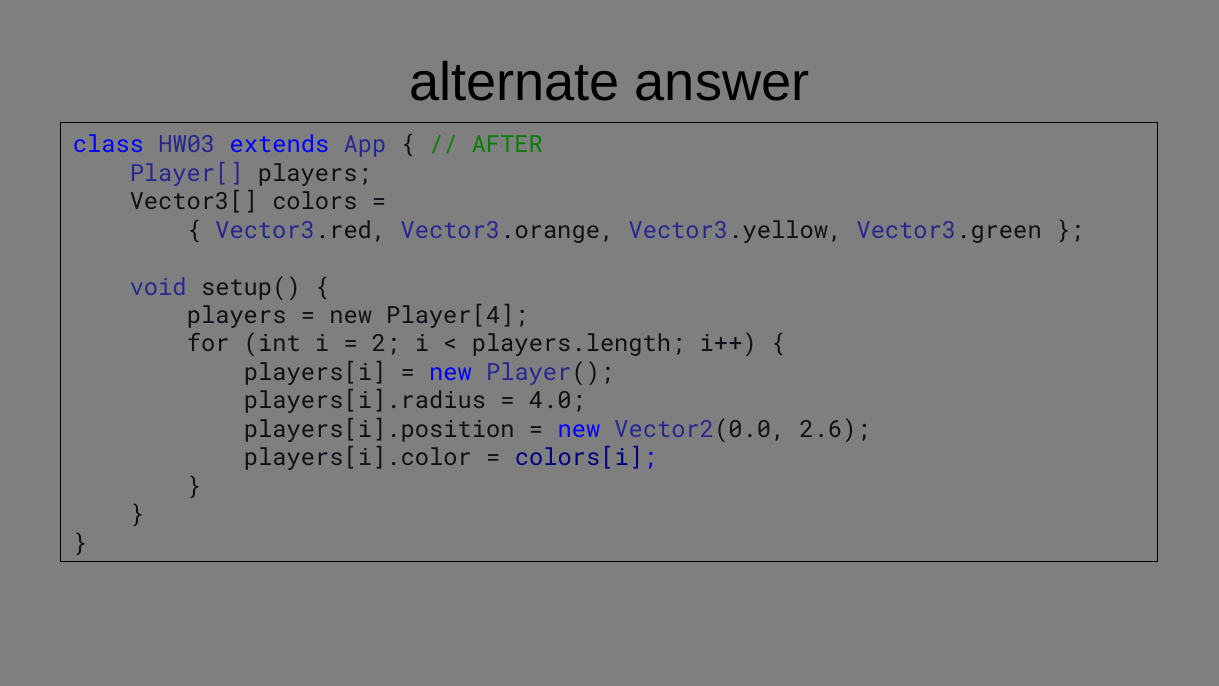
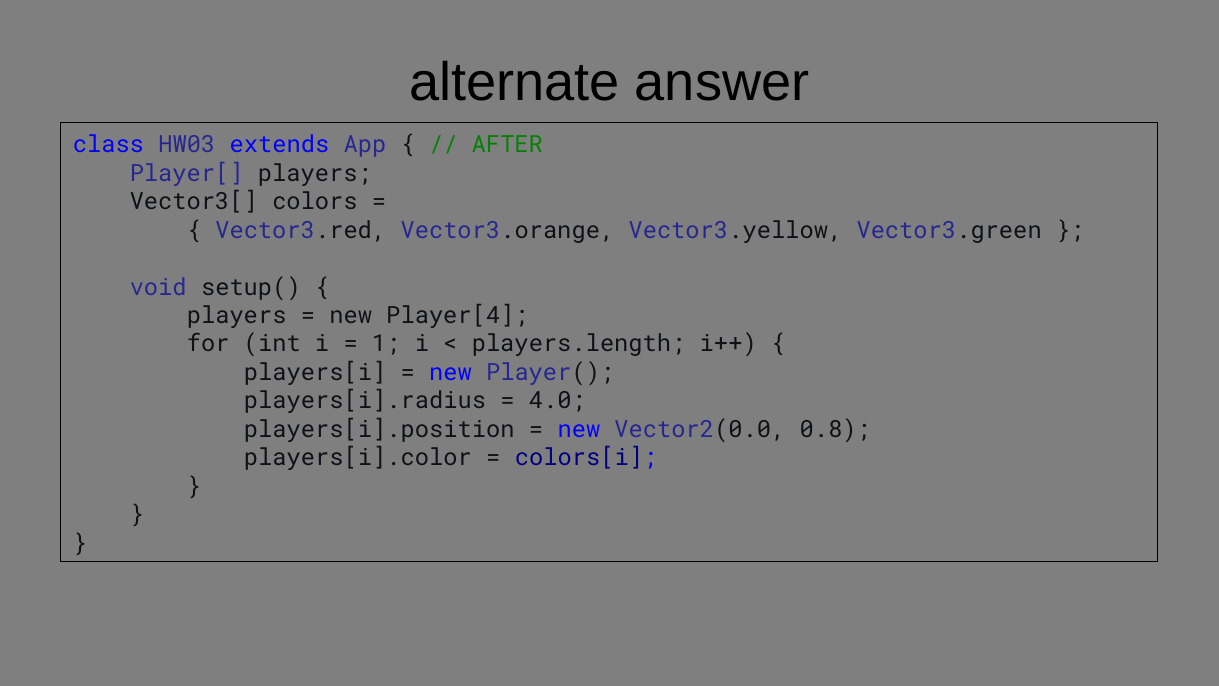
2: 2 -> 1
2.6: 2.6 -> 0.8
